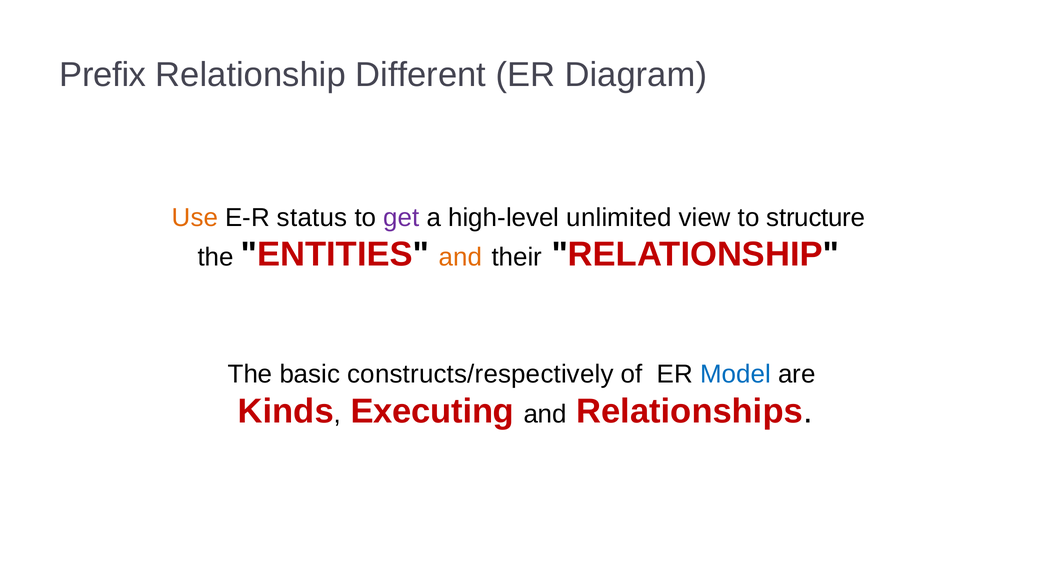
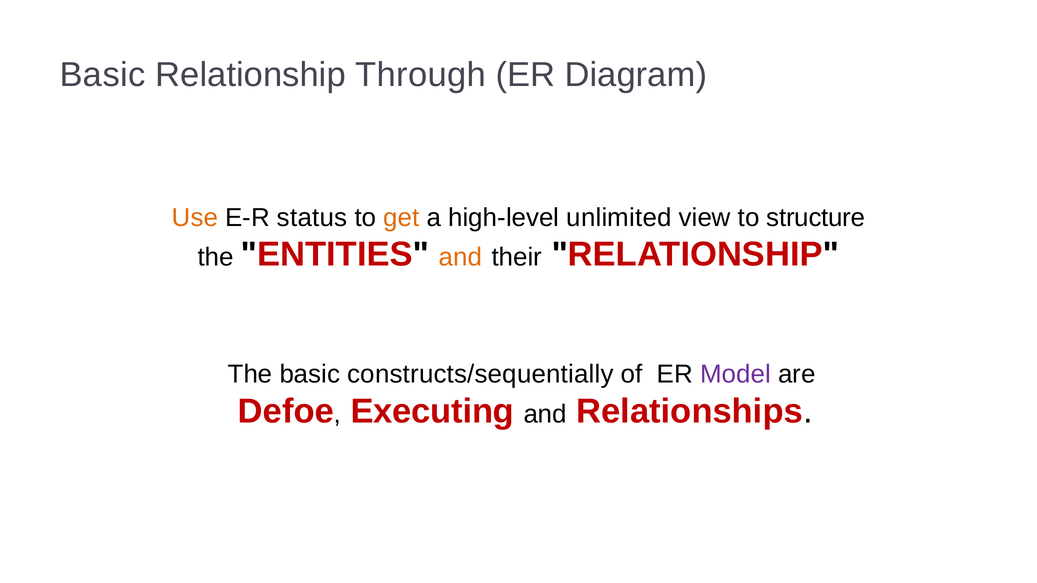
Prefix at (103, 75): Prefix -> Basic
Different: Different -> Through
get colour: purple -> orange
constructs/respectively: constructs/respectively -> constructs/sequentially
Model colour: blue -> purple
Kinds: Kinds -> Defoe
